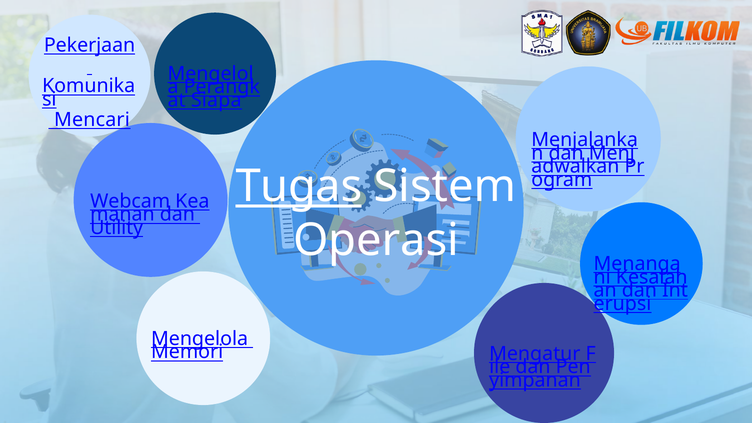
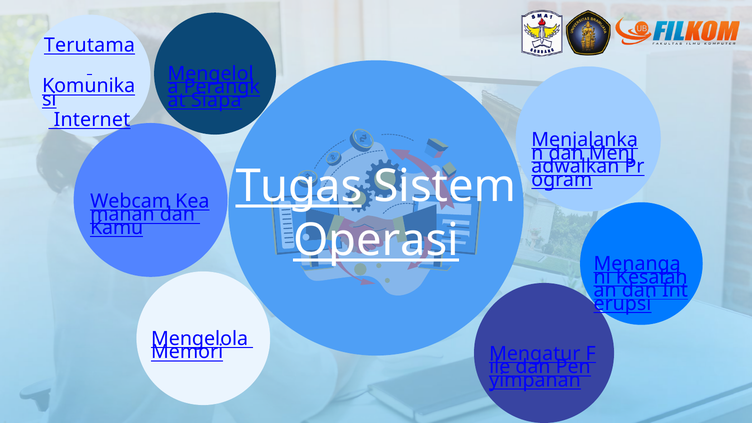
Pekerjaan: Pekerjaan -> Terutama
Mencari: Mencari -> Internet
Utility: Utility -> Kamu
Operasi underline: none -> present
